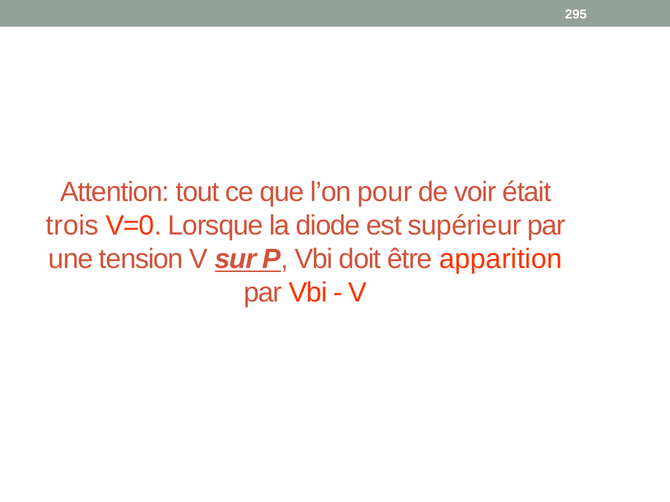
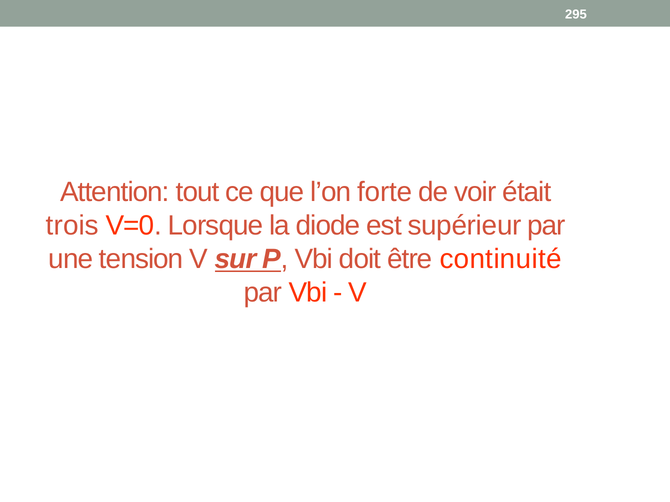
pour: pour -> forte
apparition: apparition -> continuité
